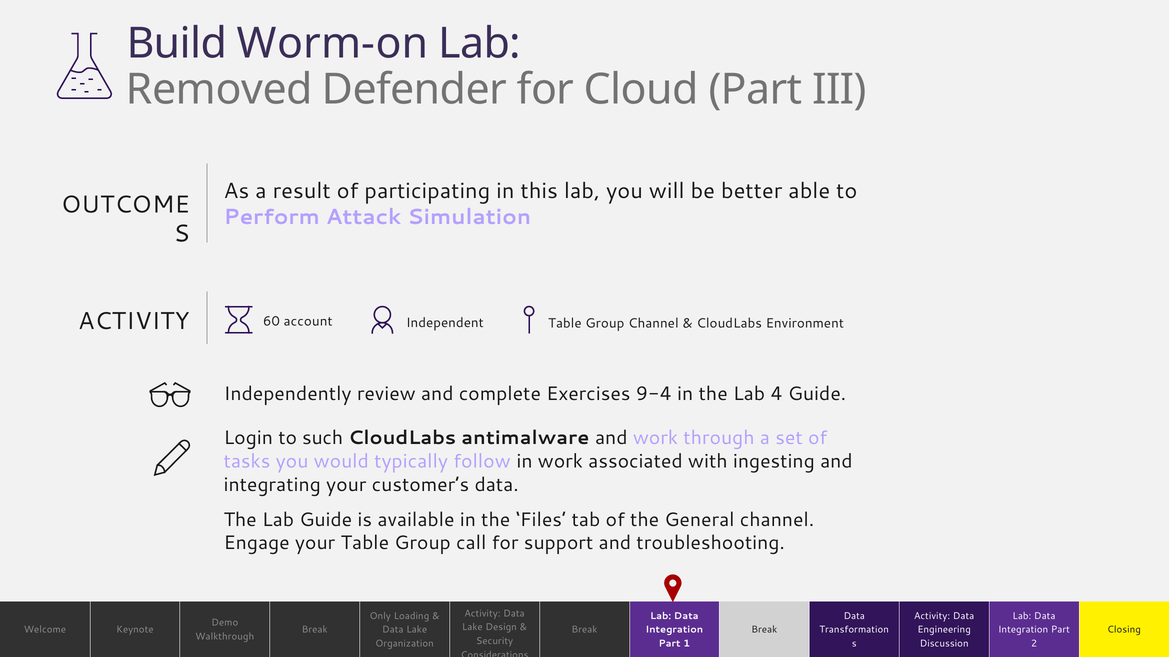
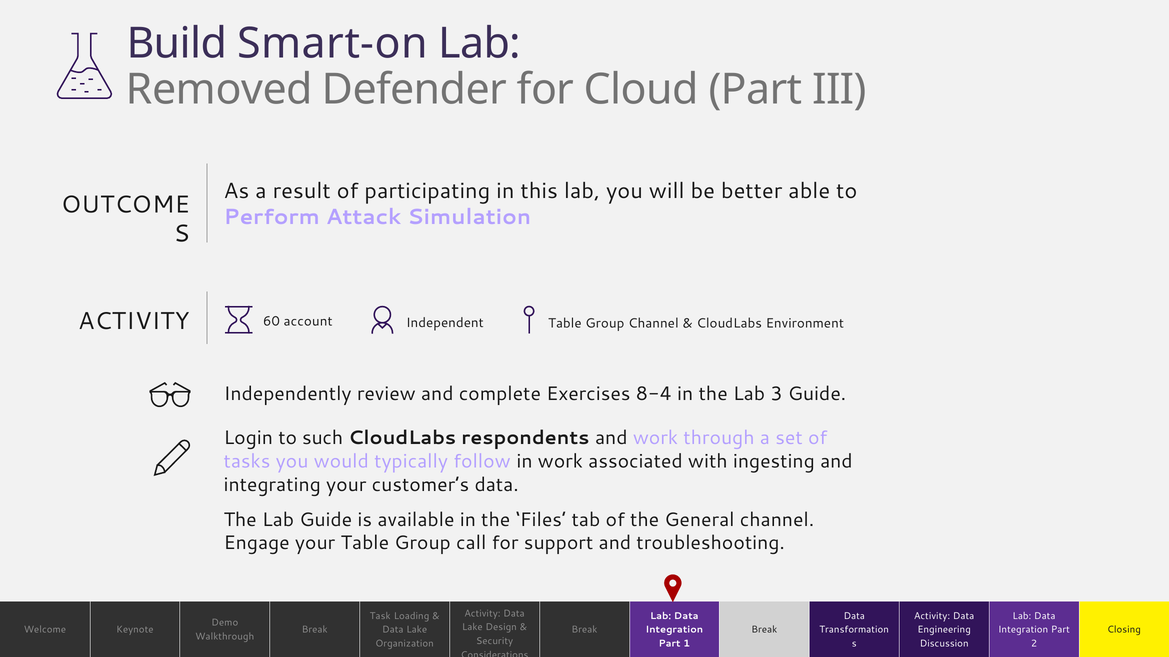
Worm-on: Worm-on -> Smart-on
9-4: 9-4 -> 8-4
4: 4 -> 3
antimalware: antimalware -> respondents
Only: Only -> Task
